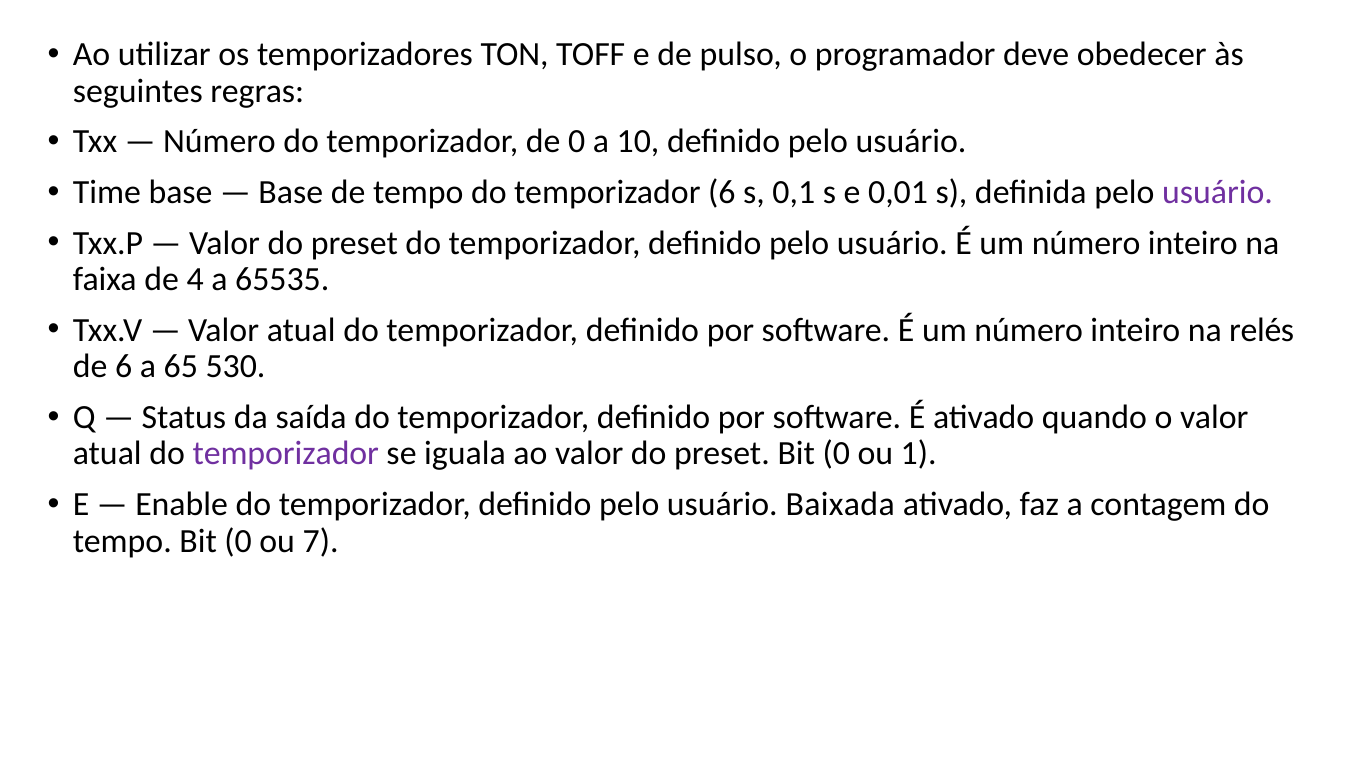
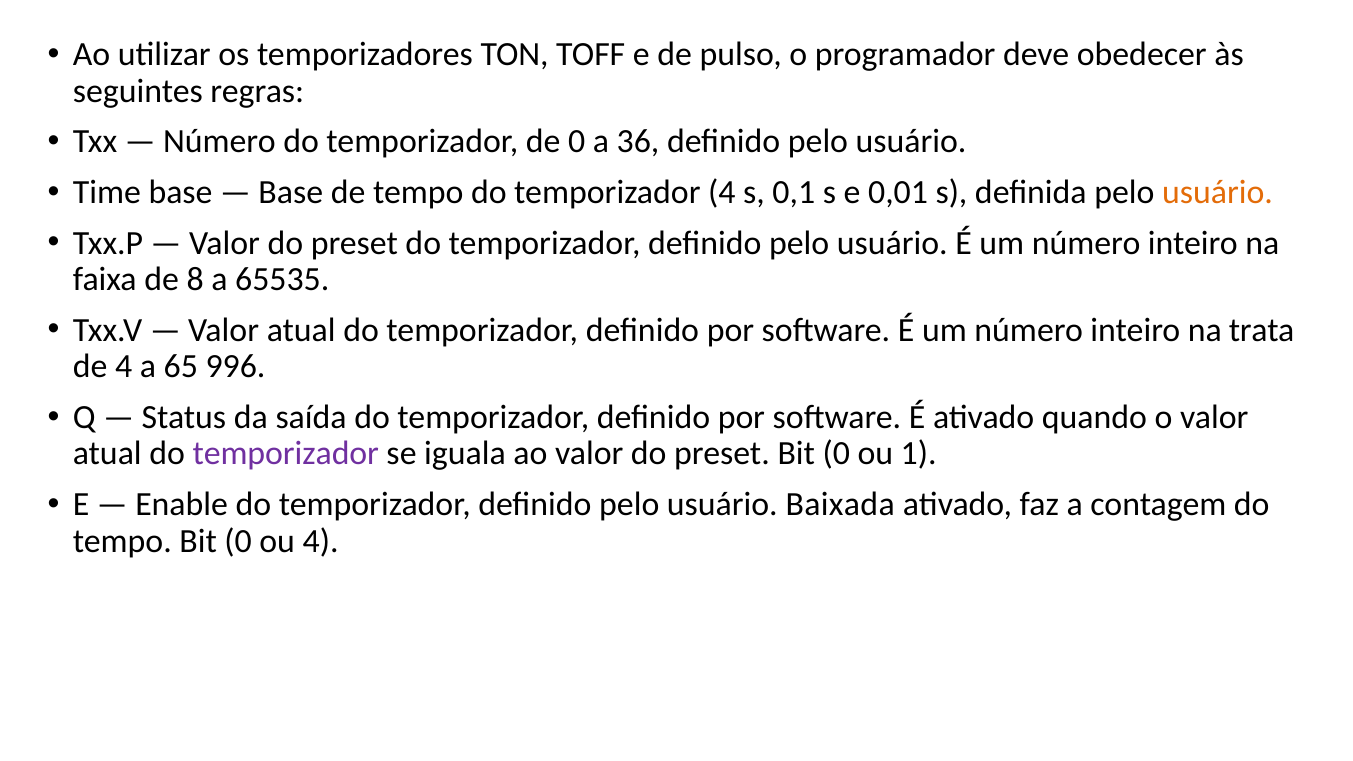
10: 10 -> 36
temporizador 6: 6 -> 4
usuário at (1217, 192) colour: purple -> orange
4: 4 -> 8
relés: relés -> trata
de 6: 6 -> 4
530: 530 -> 996
ou 7: 7 -> 4
